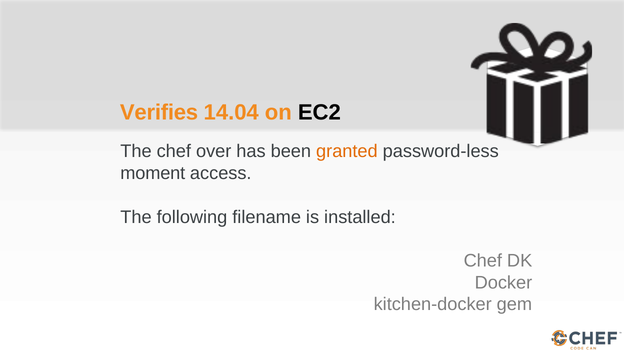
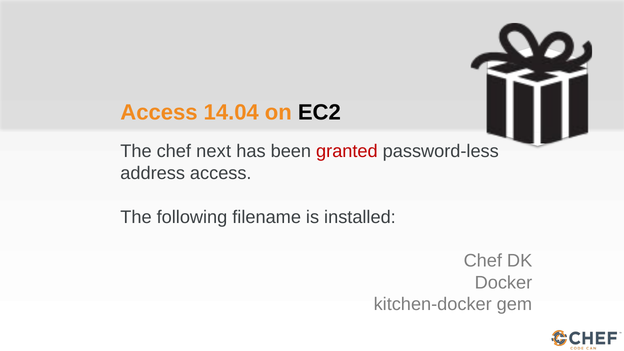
Verifies at (159, 112): Verifies -> Access
over: over -> next
granted colour: orange -> red
moment: moment -> address
